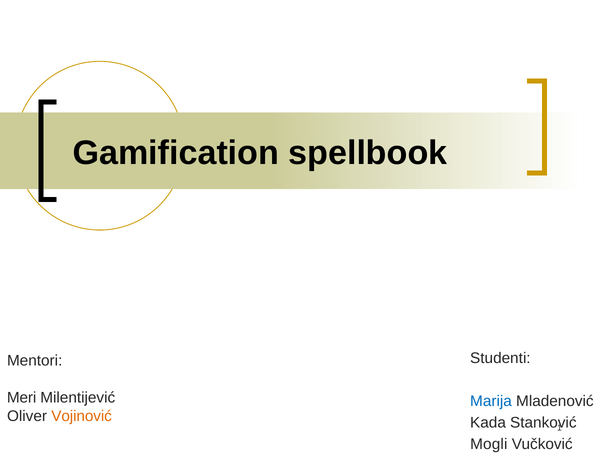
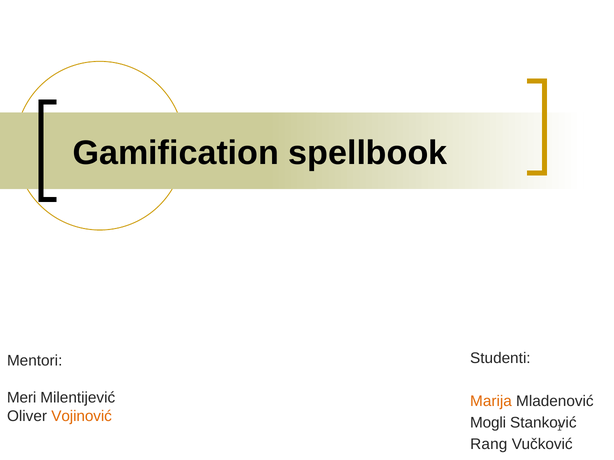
Marija colour: blue -> orange
Kada: Kada -> Mogli
Mogli: Mogli -> Rang
